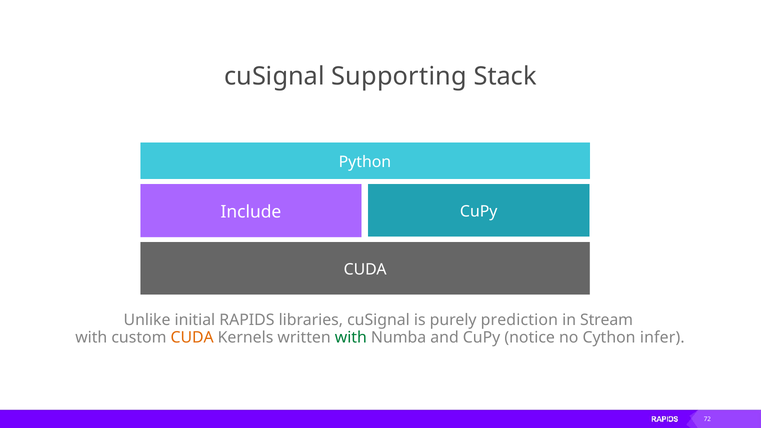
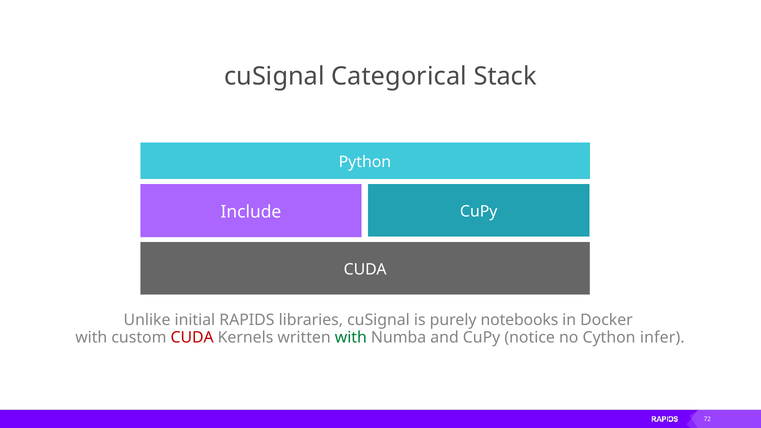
Supporting: Supporting -> Categorical
prediction: prediction -> notebooks
Stream: Stream -> Docker
CUDA at (192, 337) colour: orange -> red
